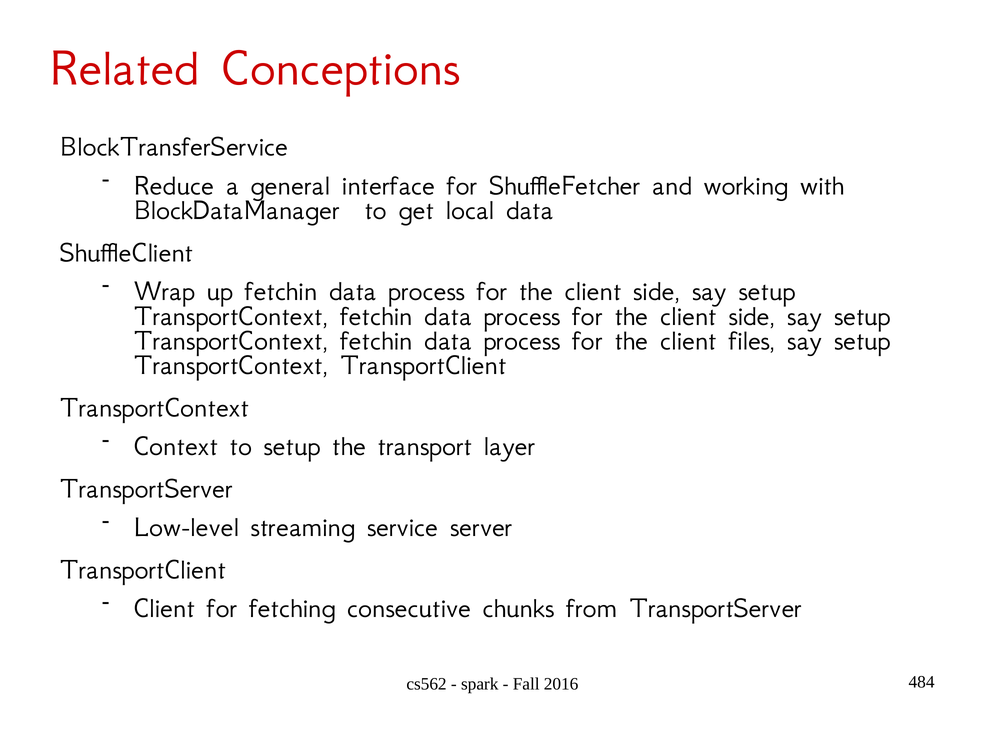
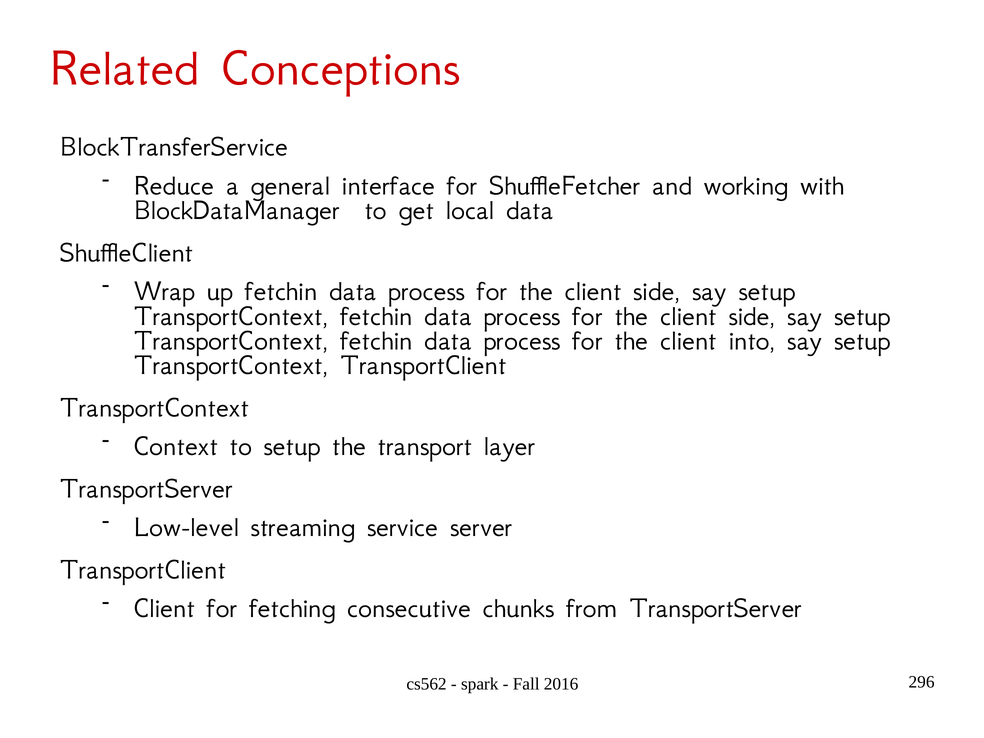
files: files -> into
484: 484 -> 296
